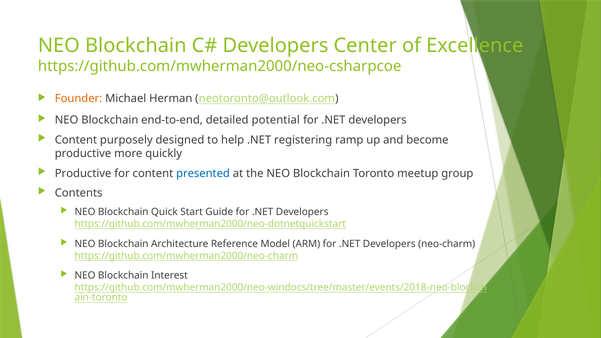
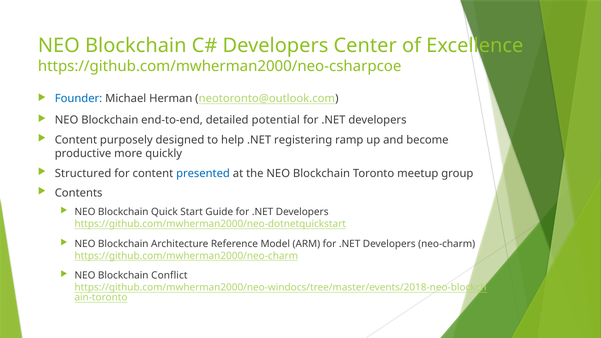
Founder colour: orange -> blue
Productive at (83, 173): Productive -> Structured
Interest: Interest -> Conflict
